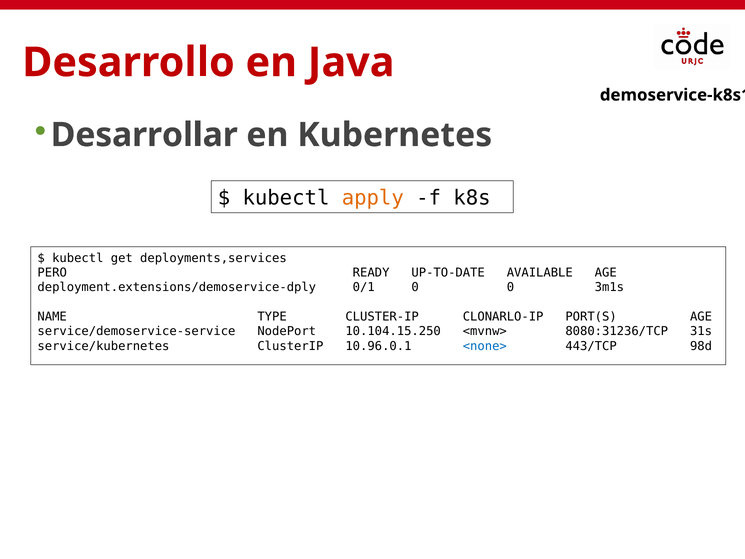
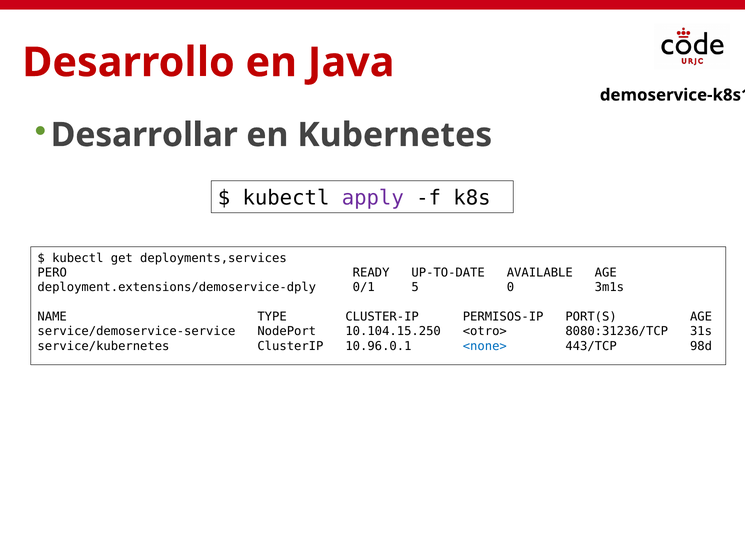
apply colour: orange -> purple
0/1 0: 0 -> 5
CLONARLO-IP: CLONARLO-IP -> PERMISOS-IP
<mvnw>: <mvnw> -> <otro>
